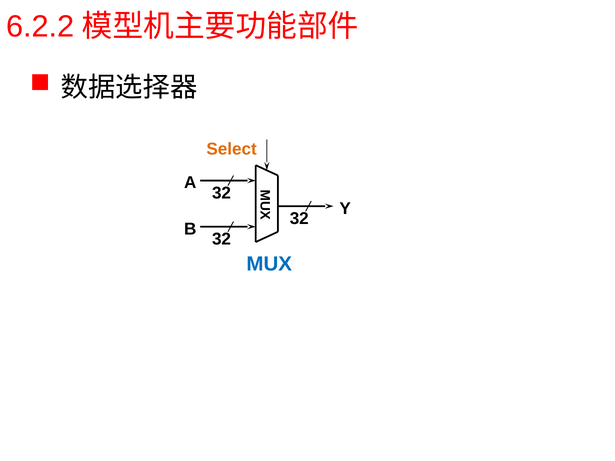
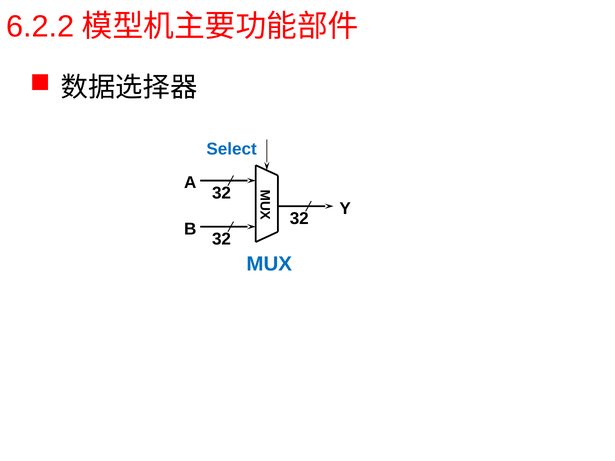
Select colour: orange -> blue
